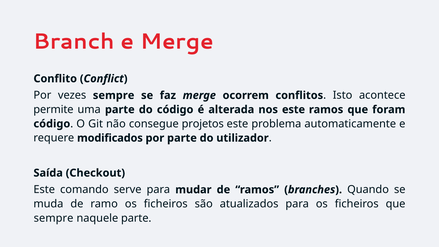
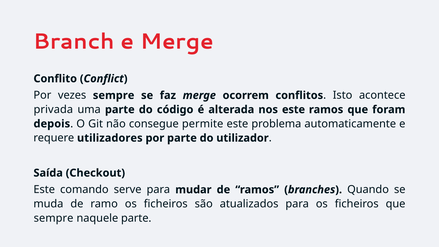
permite: permite -> privada
código at (52, 124): código -> depois
projetos: projetos -> permite
modificados: modificados -> utilizadores
